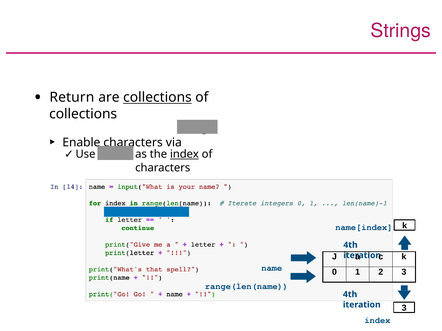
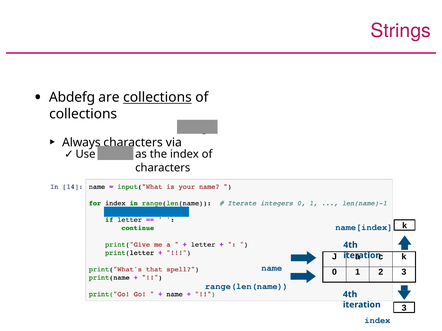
Return: Return -> Abdefg
Enable: Enable -> Always
index at (184, 154) underline: present -> none
